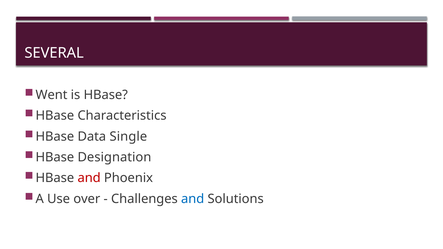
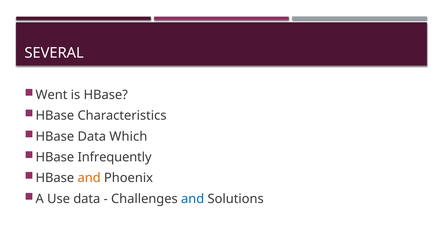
Single: Single -> Which
Designation: Designation -> Infrequently
and at (89, 178) colour: red -> orange
Use over: over -> data
